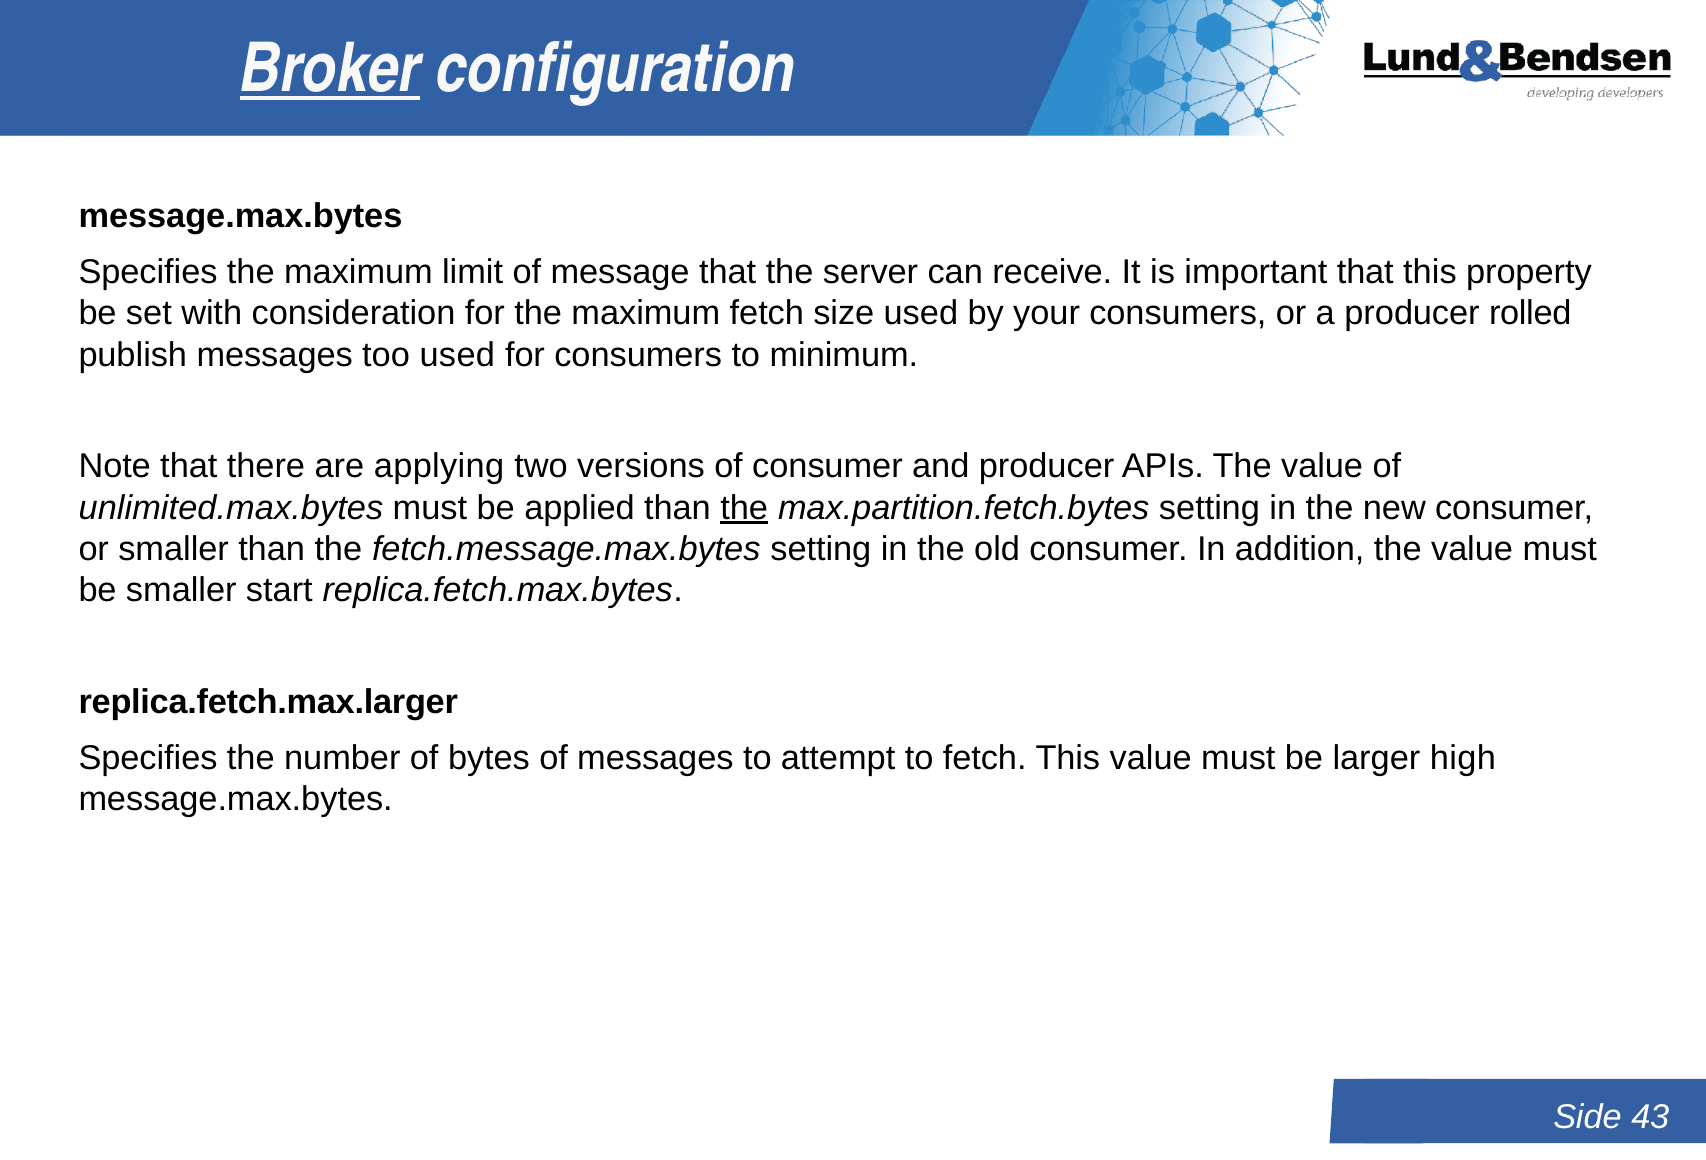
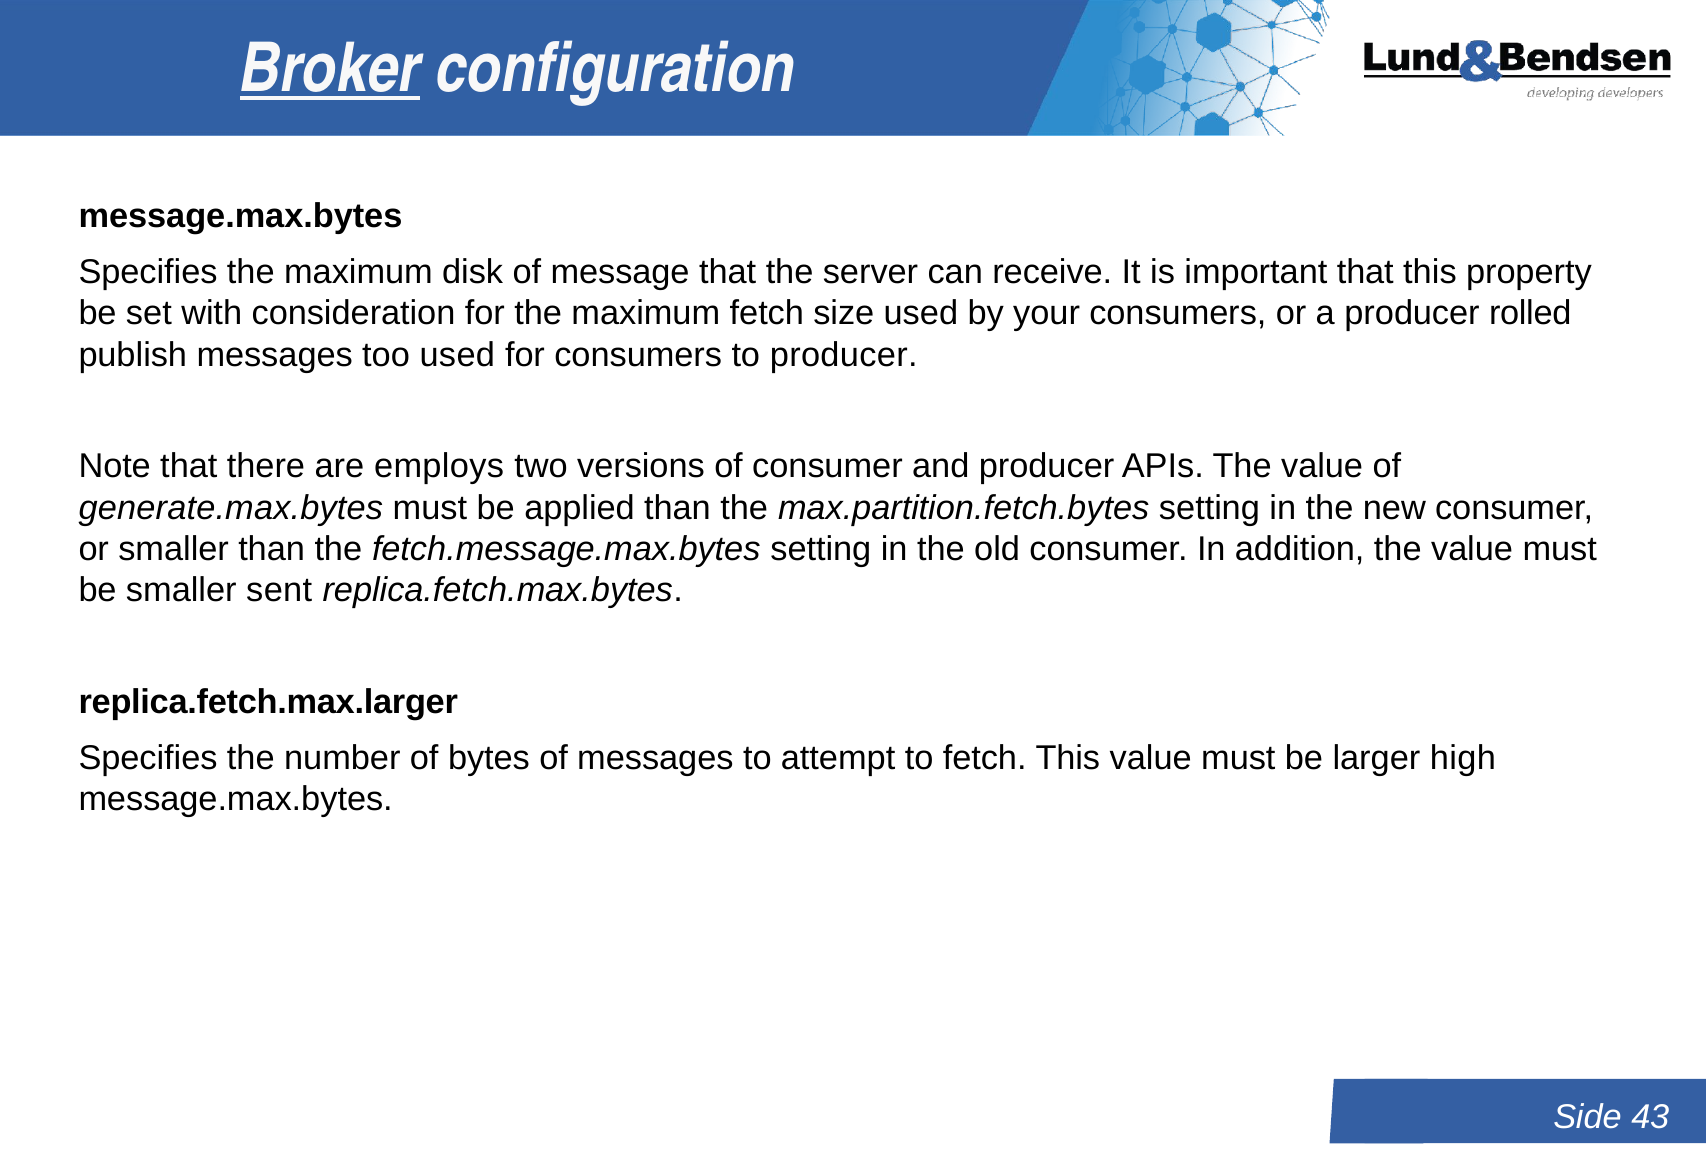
limit: limit -> disk
to minimum: minimum -> producer
applying: applying -> employs
unlimited.max.bytes: unlimited.max.bytes -> generate.max.bytes
the at (744, 508) underline: present -> none
start: start -> sent
